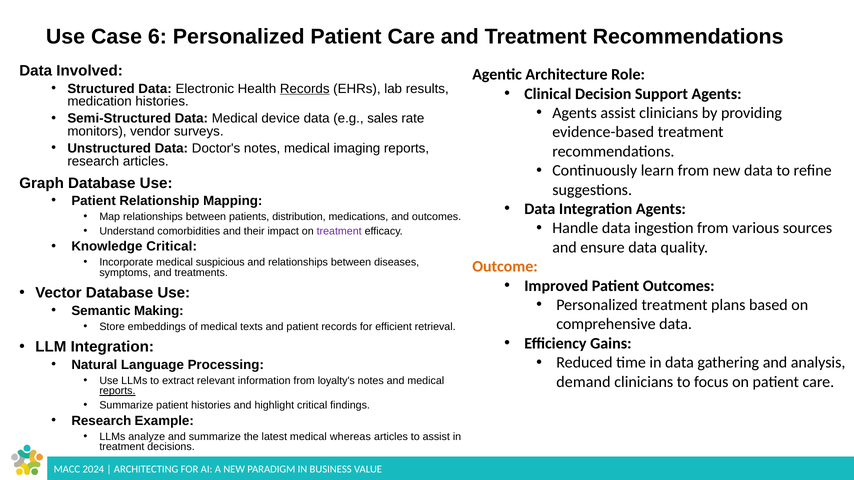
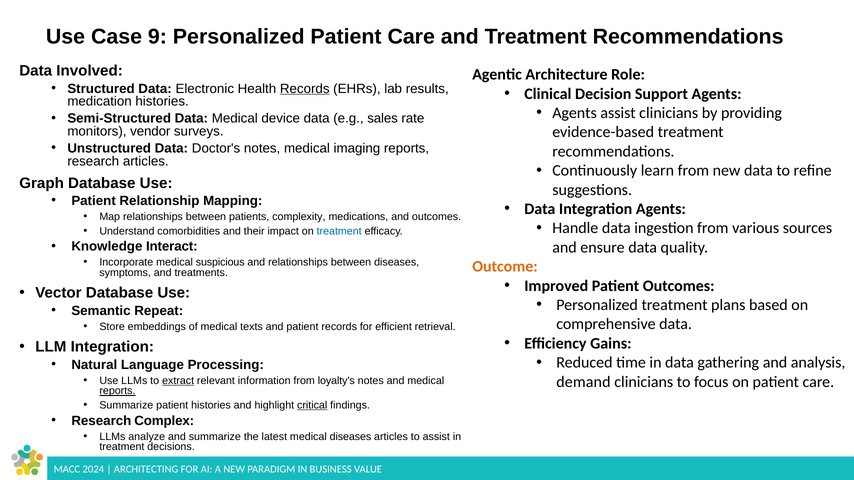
6: 6 -> 9
distribution: distribution -> complexity
treatment at (339, 231) colour: purple -> blue
Knowledge Critical: Critical -> Interact
Making: Making -> Repeat
extract underline: none -> present
critical at (312, 406) underline: none -> present
Example: Example -> Complex
medical whereas: whereas -> diseases
